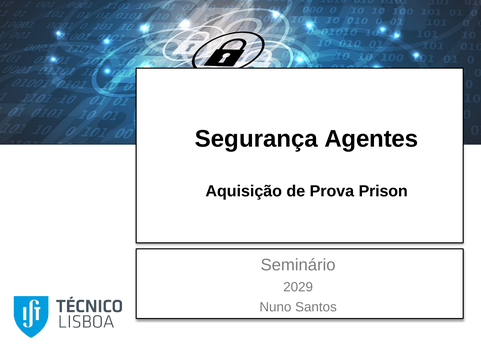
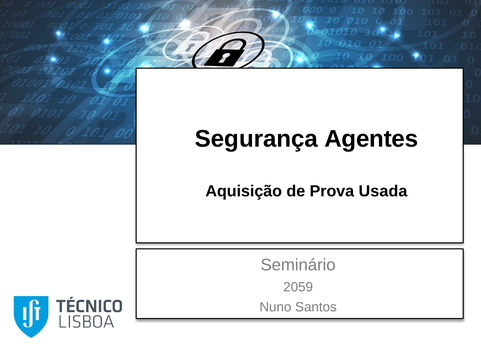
Prison: Prison -> Usada
2029: 2029 -> 2059
